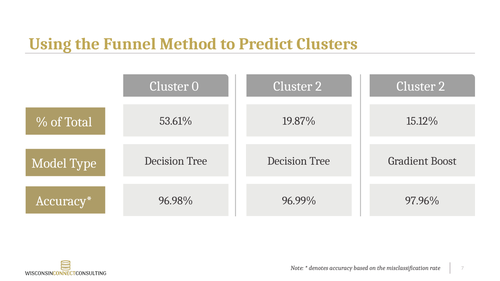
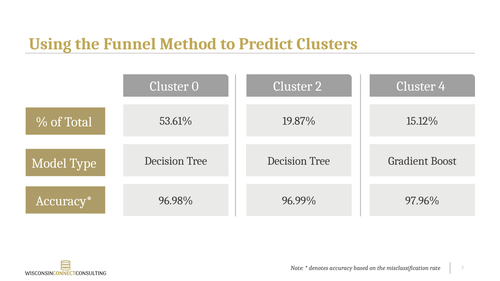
2 at (442, 86): 2 -> 4
